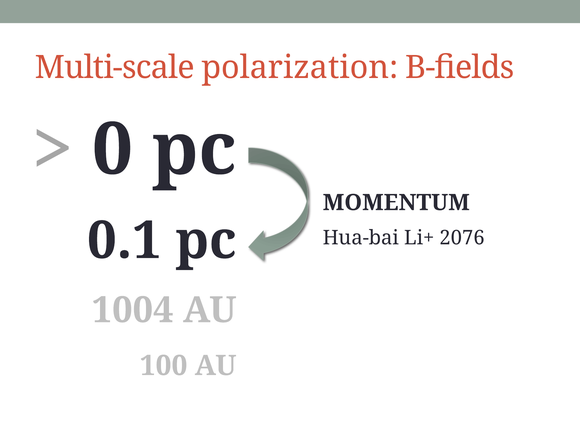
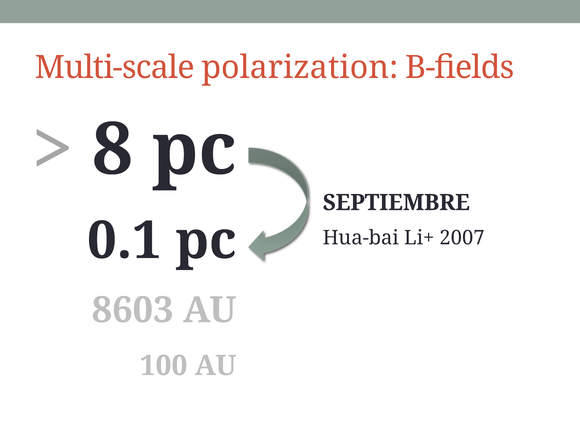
0: 0 -> 8
MOMENTUM: MOMENTUM -> SEPTIEMBRE
2076: 2076 -> 2007
1004: 1004 -> 8603
